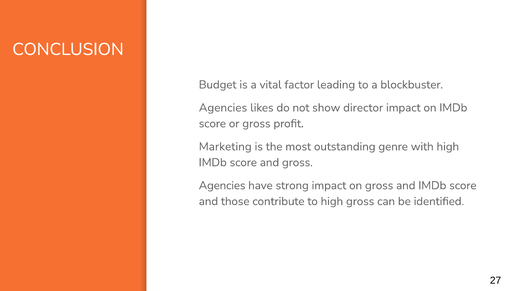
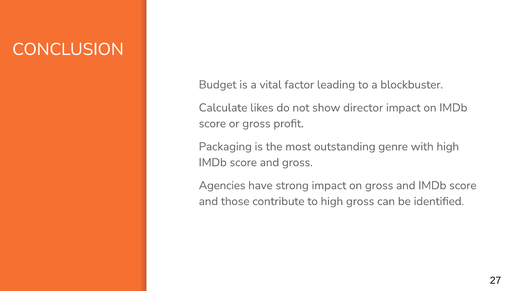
Agencies at (223, 108): Agencies -> Calculate
Marketing: Marketing -> Packaging
